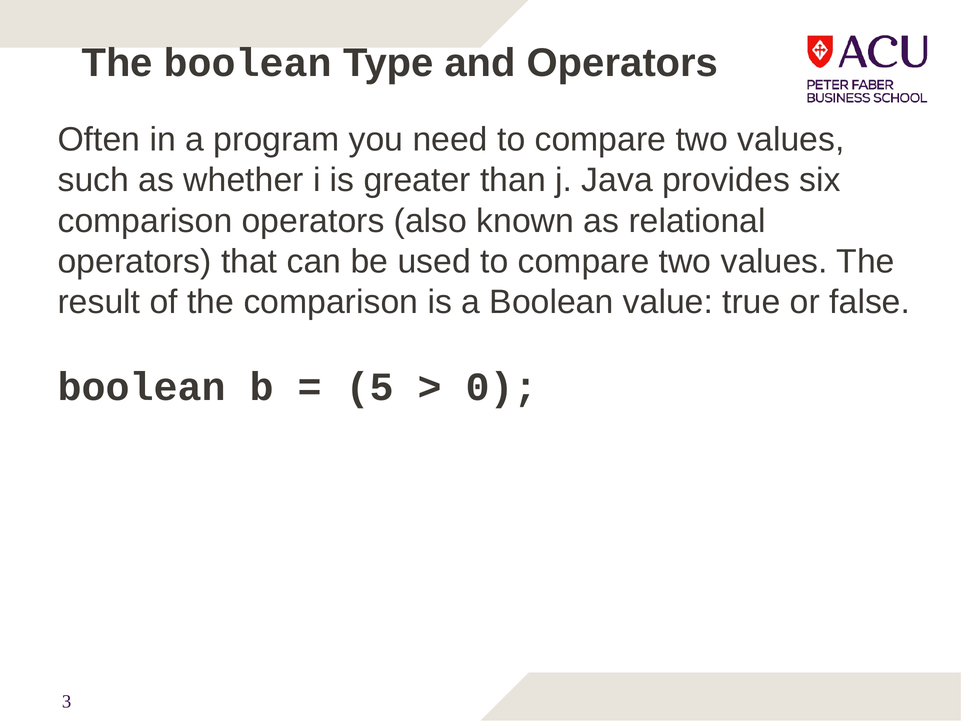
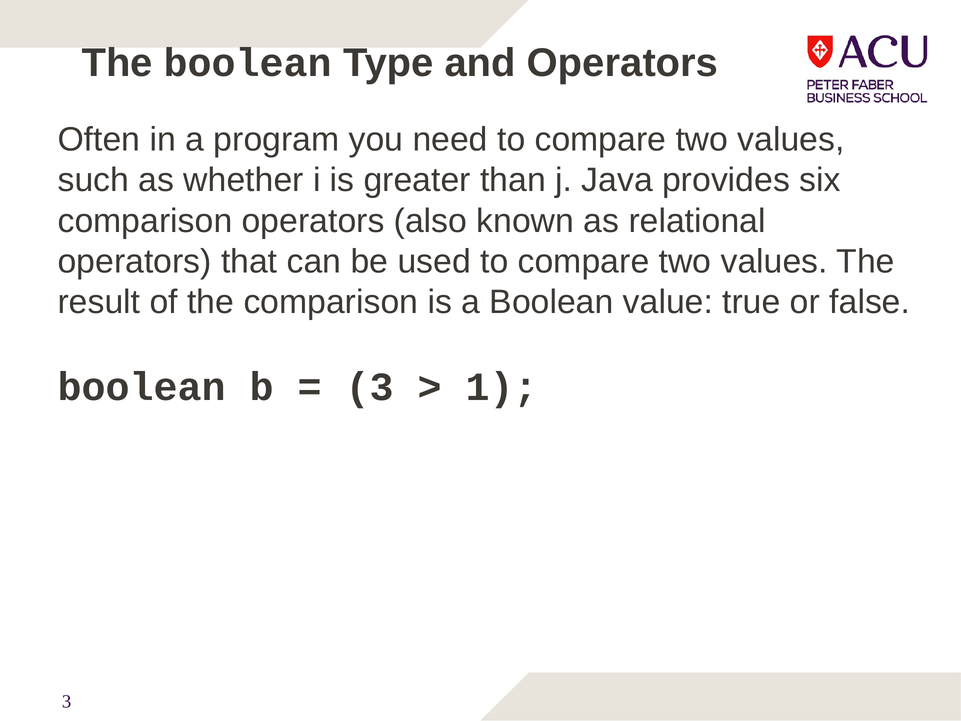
5 at (370, 387): 5 -> 3
0: 0 -> 1
